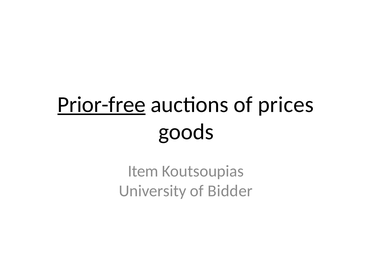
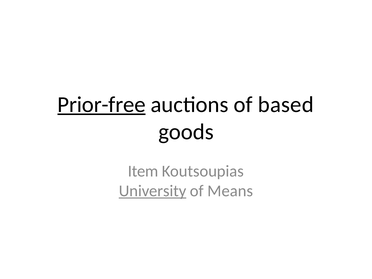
prices: prices -> based
University underline: none -> present
Bidder: Bidder -> Means
